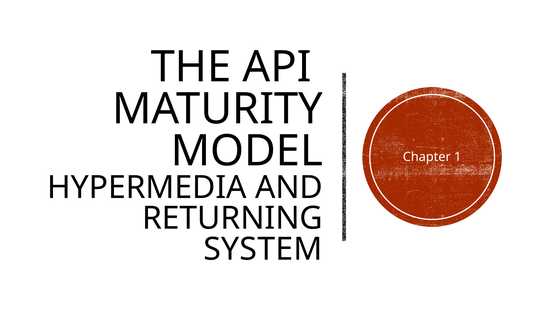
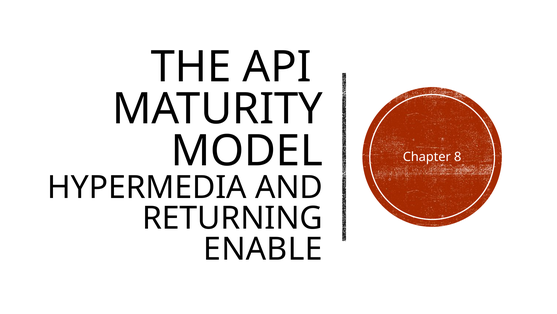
1: 1 -> 8
SYSTEM: SYSTEM -> ENABLE
